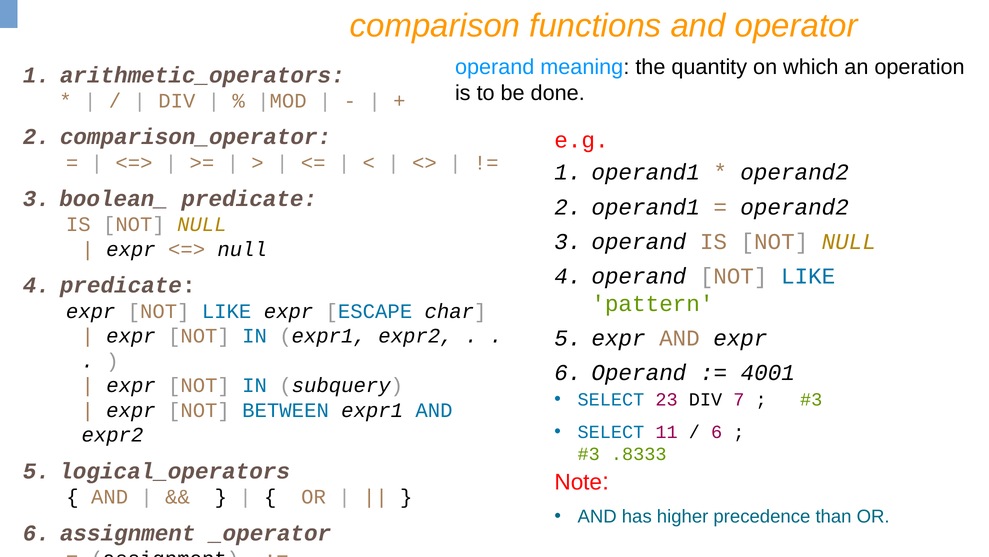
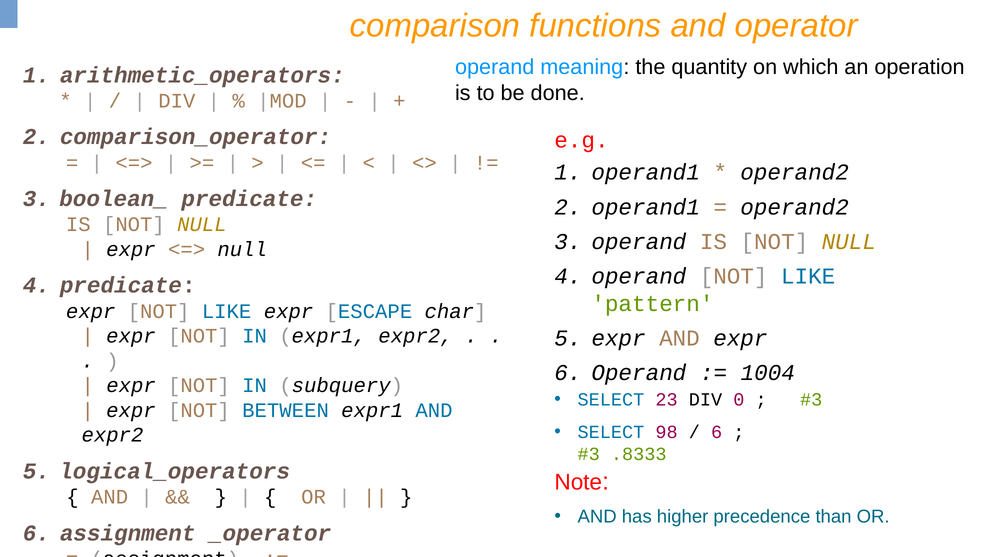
4001: 4001 -> 1004
7: 7 -> 0
11: 11 -> 98
